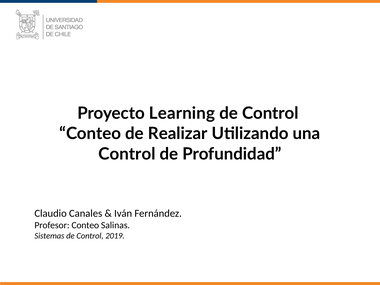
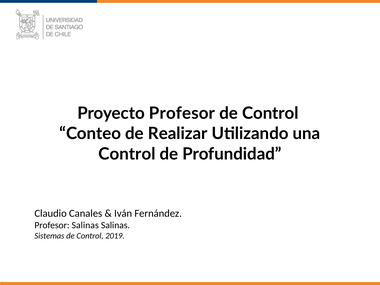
Proyecto Learning: Learning -> Profesor
Profesor Conteo: Conteo -> Salinas
